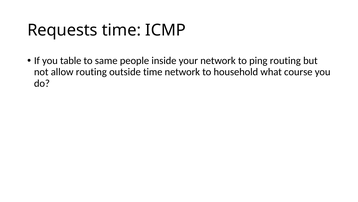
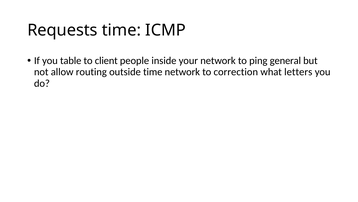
same: same -> client
ping routing: routing -> general
household: household -> correction
course: course -> letters
